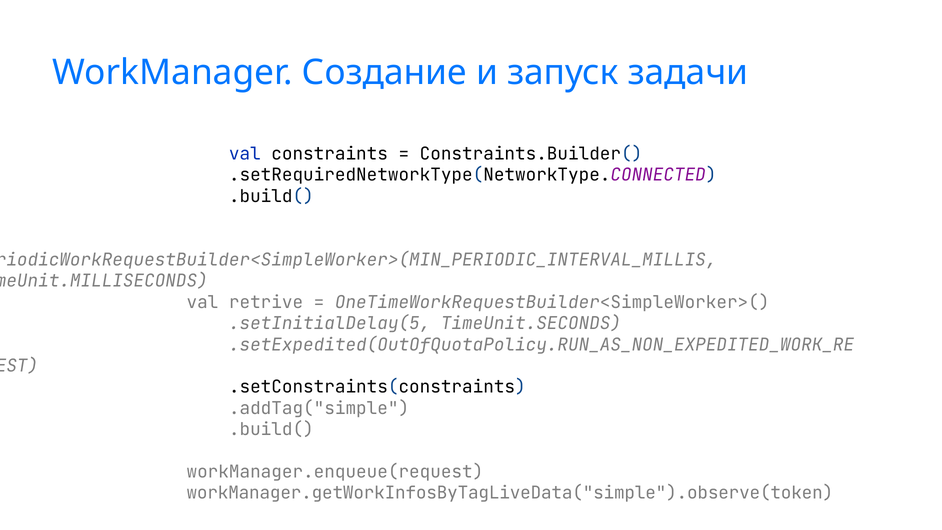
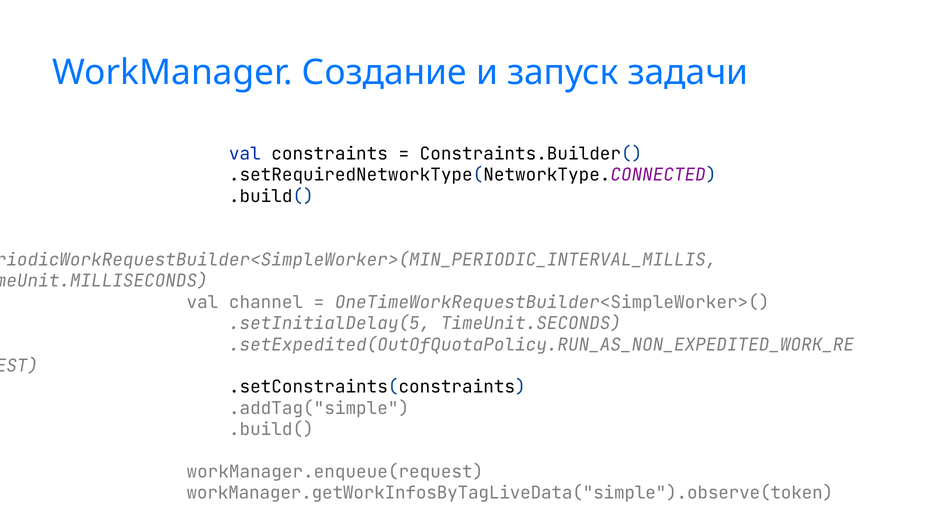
retrive: retrive -> channel
